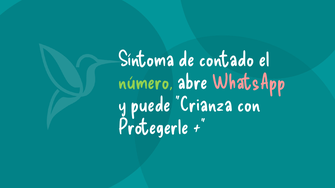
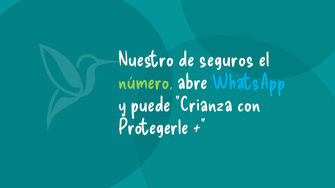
Síntoma: Síntoma -> Nuestro
contado: contado -> seguros
WhatsApp colour: pink -> light blue
